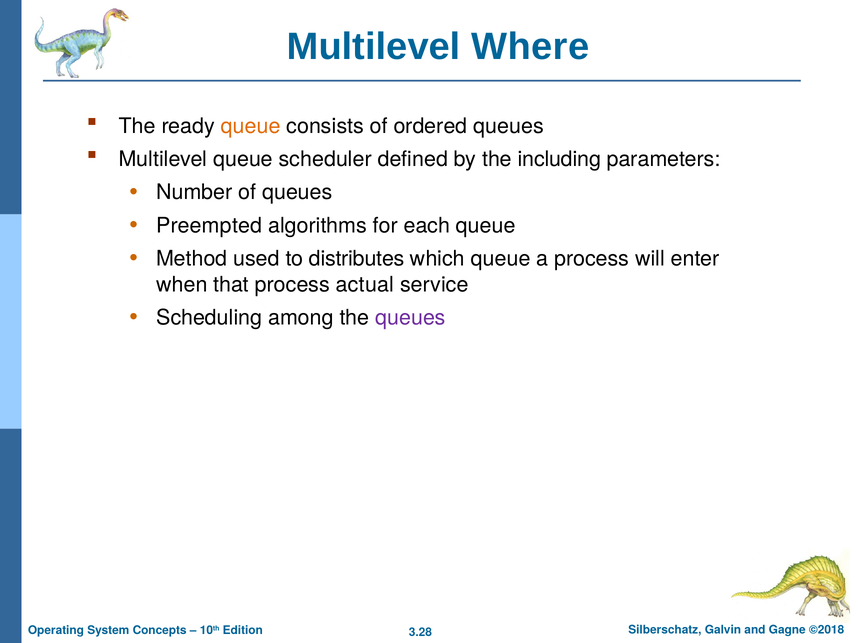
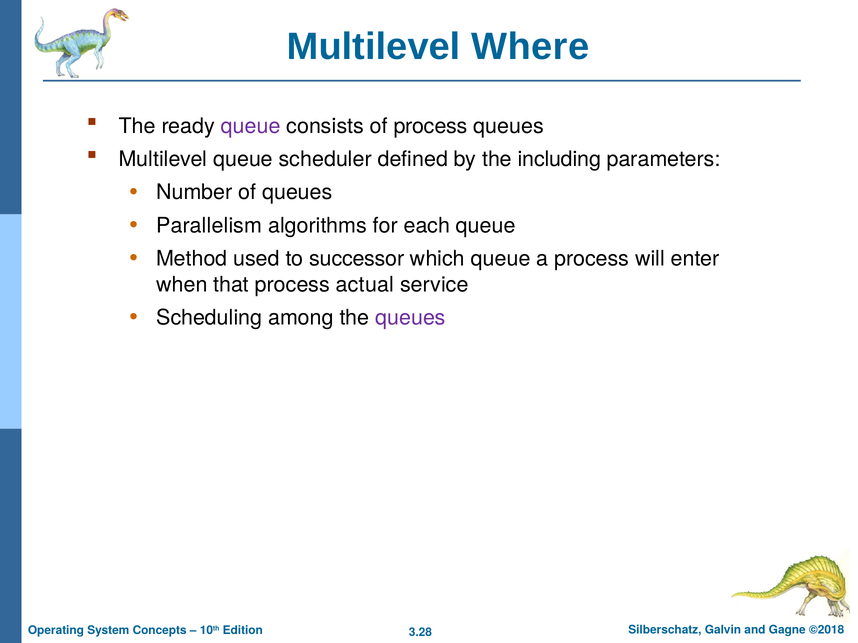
queue at (251, 126) colour: orange -> purple
of ordered: ordered -> process
Preempted: Preempted -> Parallelism
distributes: distributes -> successor
